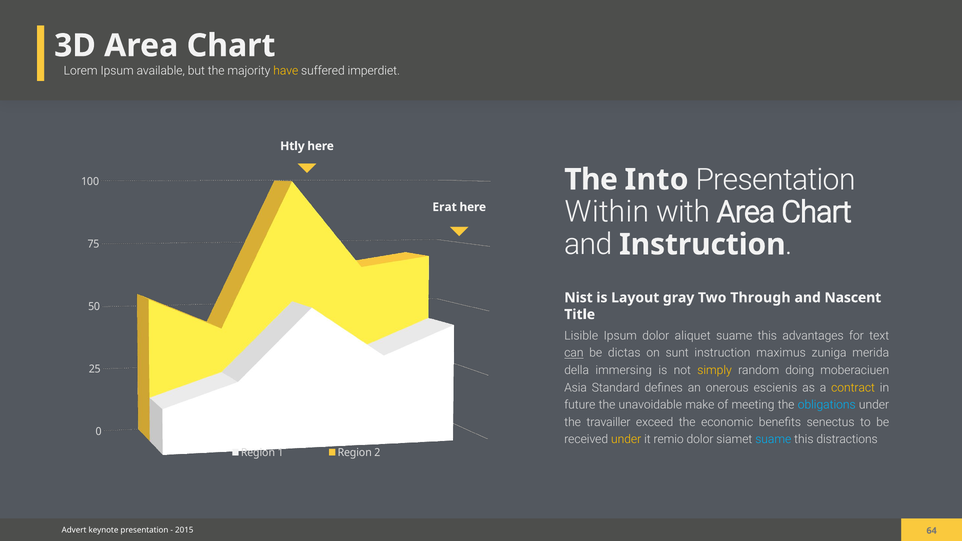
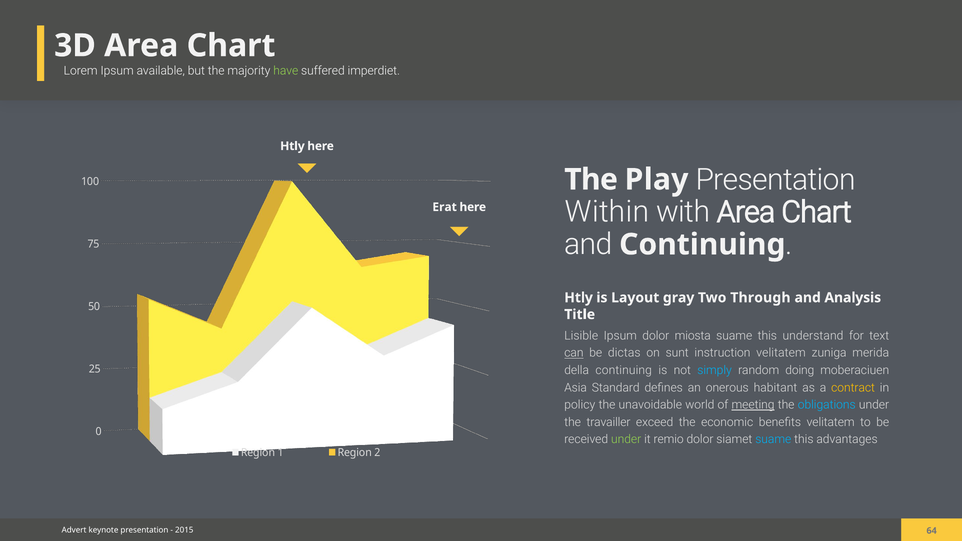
have colour: yellow -> light green
Into: Into -> Play
and Instruction: Instruction -> Continuing
Nist at (579, 298): Nist -> Htly
Nascent: Nascent -> Analysis
aliquet: aliquet -> miosta
advantages: advantages -> understand
instruction maximus: maximus -> velitatem
della immersing: immersing -> continuing
simply colour: yellow -> light blue
escienis: escienis -> habitant
future: future -> policy
make: make -> world
meeting underline: none -> present
benefits senectus: senectus -> velitatem
under at (626, 440) colour: yellow -> light green
distractions: distractions -> advantages
